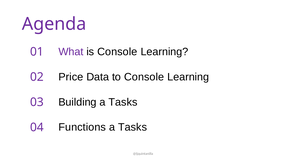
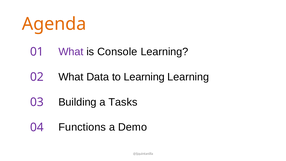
Agenda colour: purple -> orange
02 Price: Price -> What
to Console: Console -> Learning
Tasks at (133, 127): Tasks -> Demo
